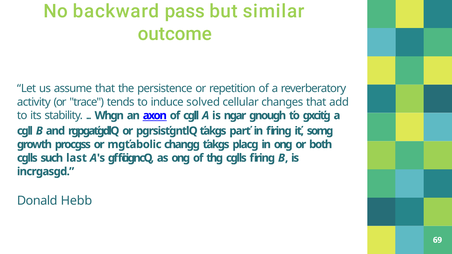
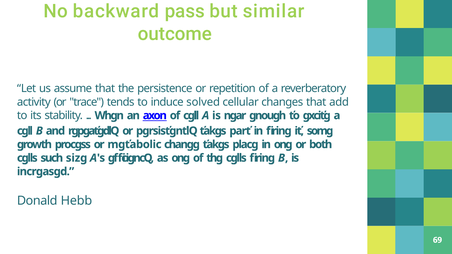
last: last -> sizg
